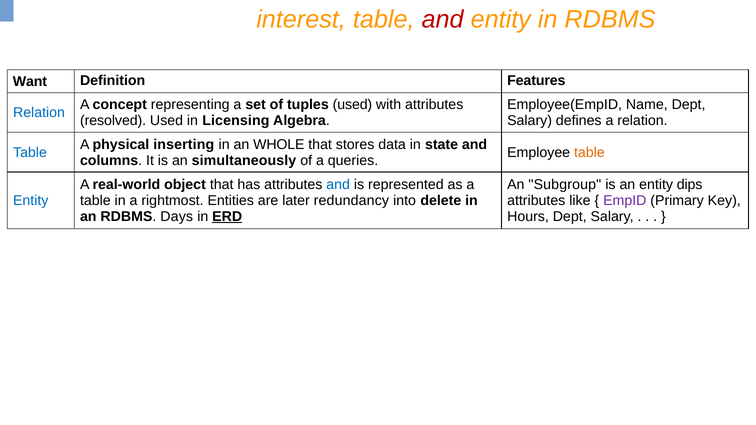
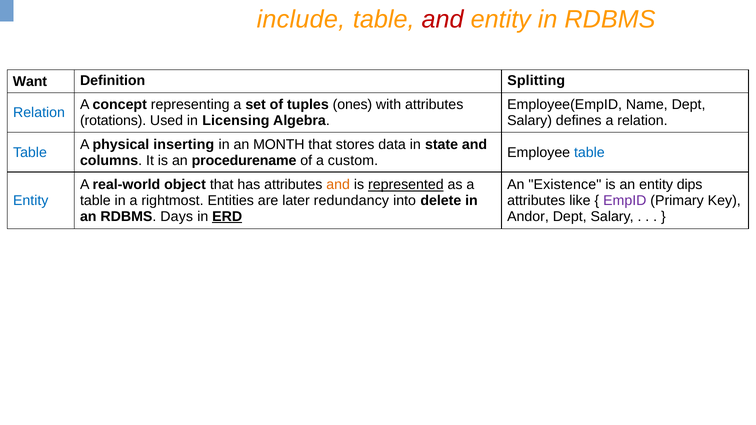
interest: interest -> include
Features: Features -> Splitting
tuples used: used -> ones
resolved: resolved -> rotations
WHOLE: WHOLE -> MONTH
table at (589, 153) colour: orange -> blue
simultaneously: simultaneously -> procedurename
queries: queries -> custom
and at (338, 185) colour: blue -> orange
represented underline: none -> present
Subgroup: Subgroup -> Existence
Hours: Hours -> Andor
